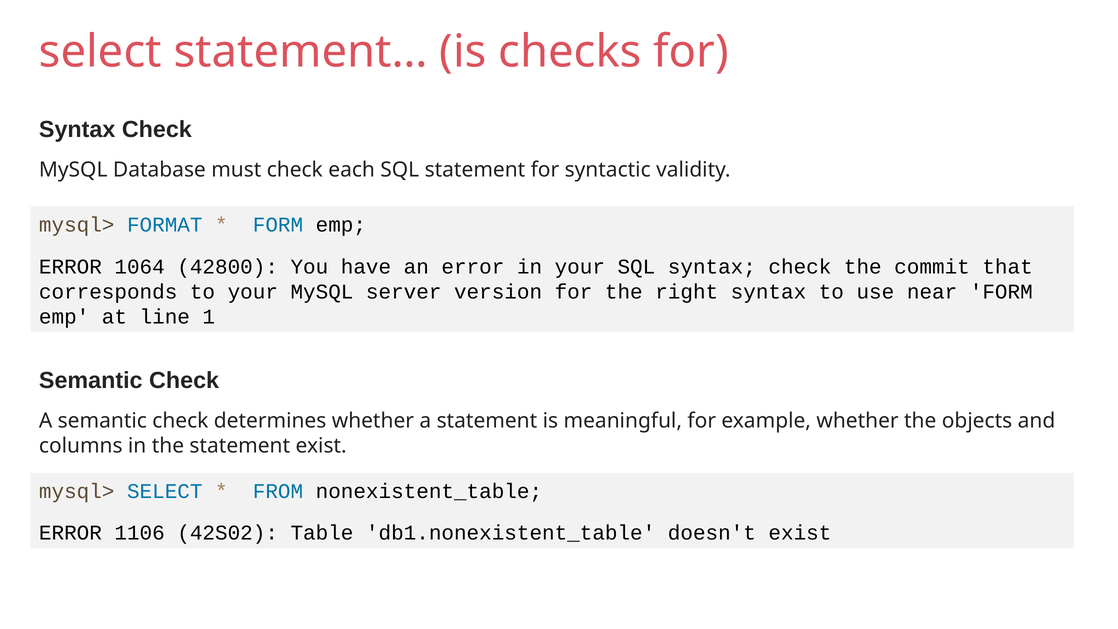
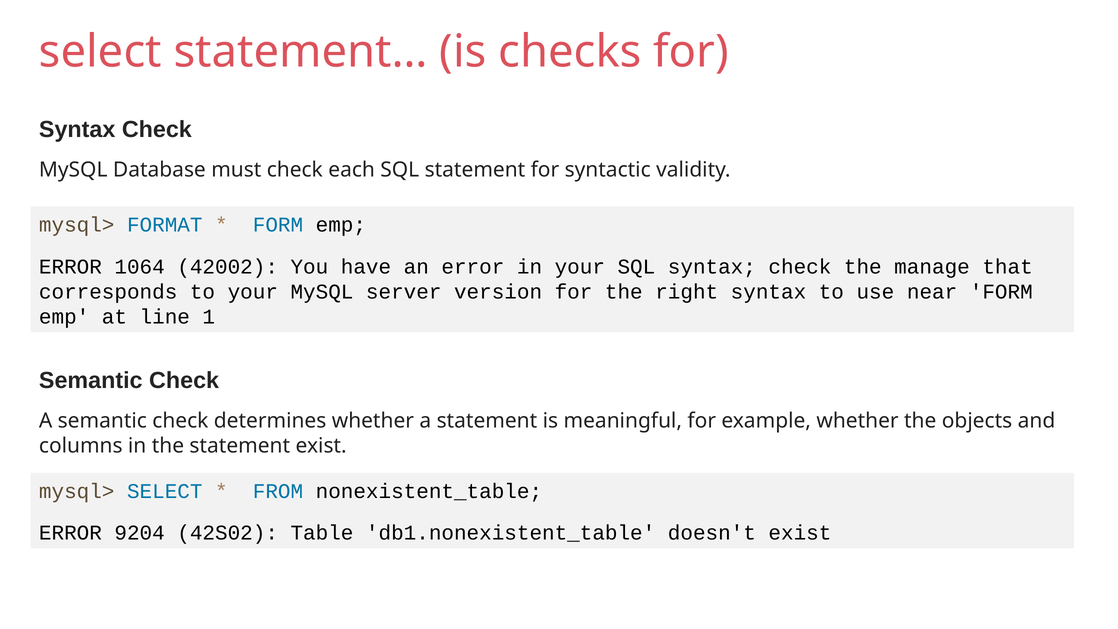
42800: 42800 -> 42002
commit: commit -> manage
1106: 1106 -> 9204
